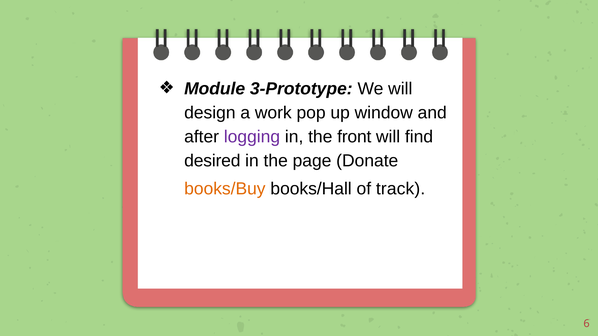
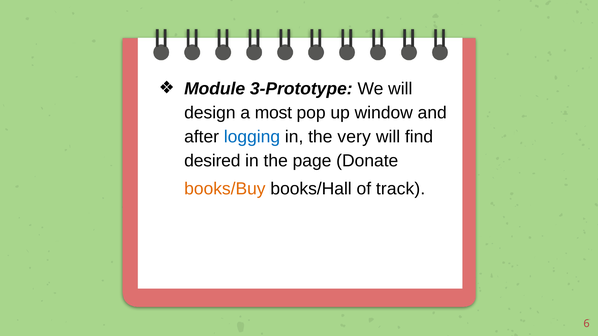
work: work -> most
logging colour: purple -> blue
front: front -> very
